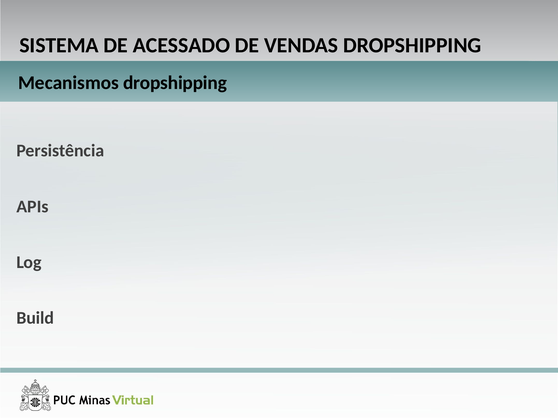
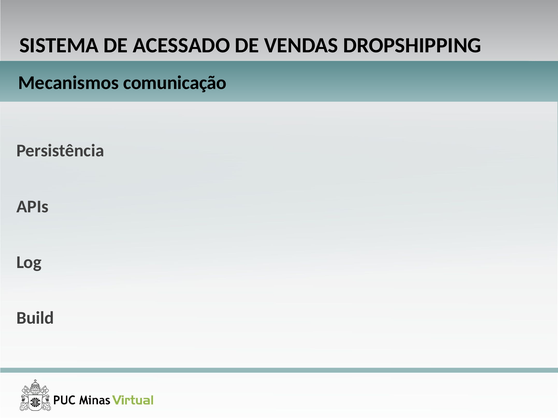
Mecanismos dropshipping: dropshipping -> comunicação
